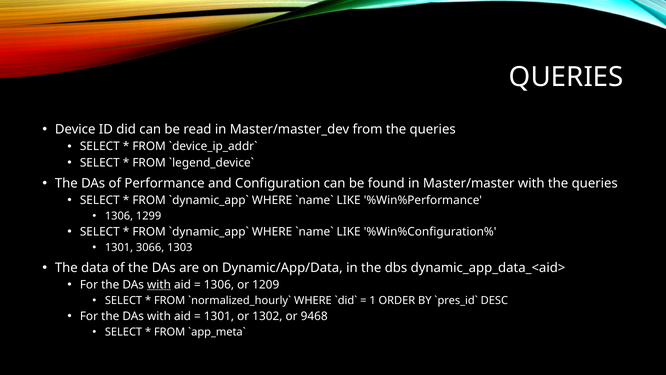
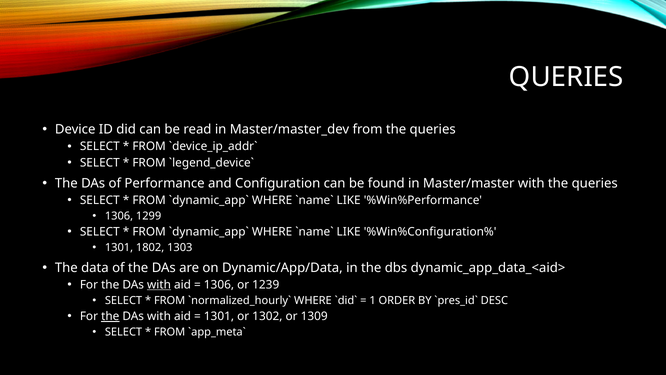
3066: 3066 -> 1802
1209: 1209 -> 1239
the at (110, 316) underline: none -> present
9468: 9468 -> 1309
